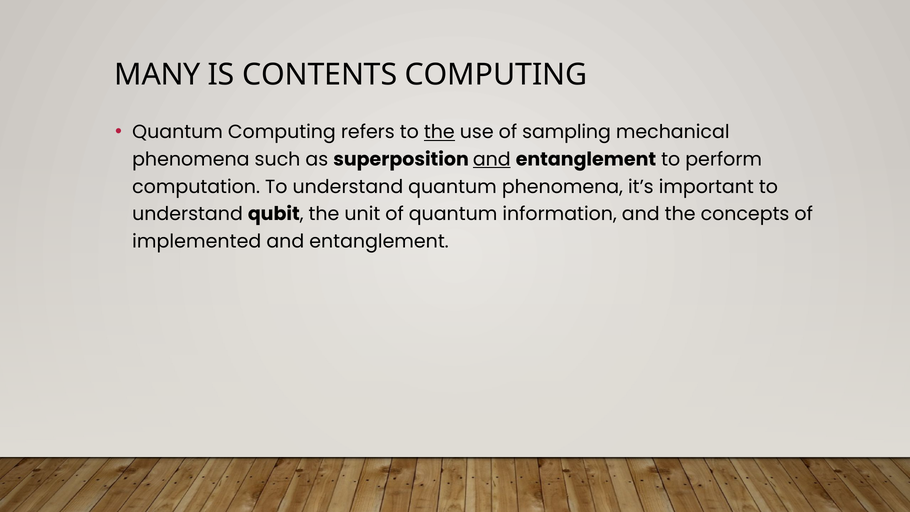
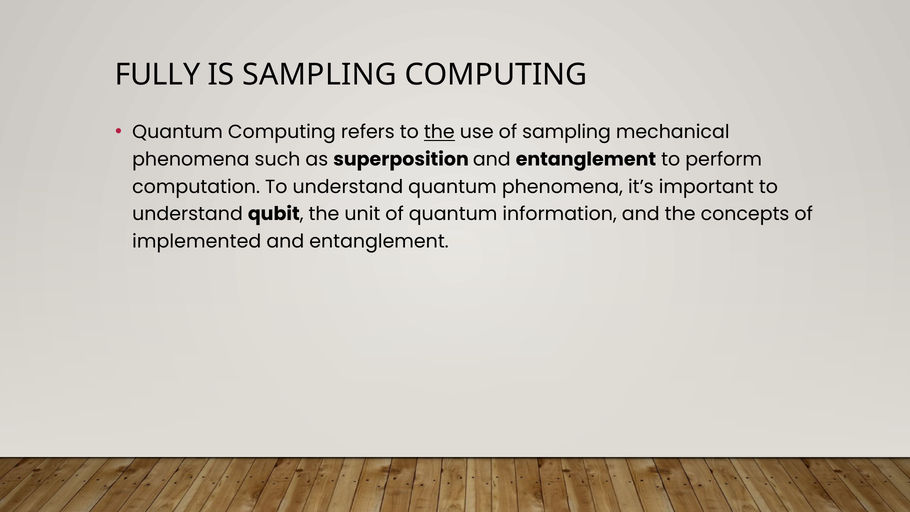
MANY: MANY -> FULLY
IS CONTENTS: CONTENTS -> SAMPLING
and at (492, 159) underline: present -> none
